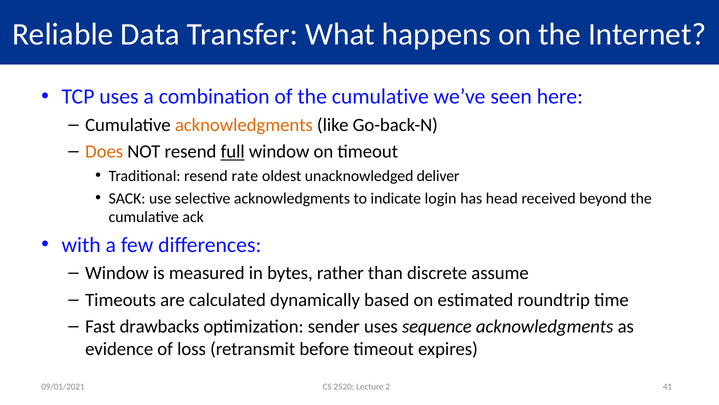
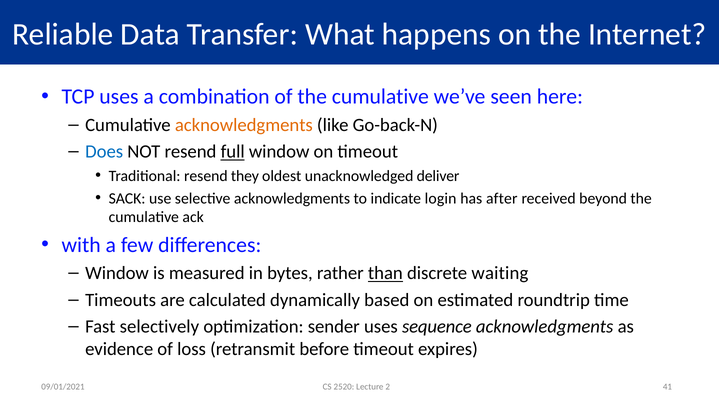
Does colour: orange -> blue
rate: rate -> they
head: head -> after
than underline: none -> present
assume: assume -> waiting
drawbacks: drawbacks -> selectively
